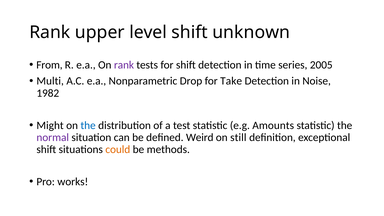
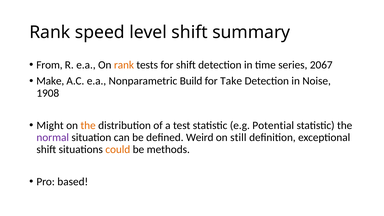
upper: upper -> speed
unknown: unknown -> summary
rank at (124, 65) colour: purple -> orange
2005: 2005 -> 2067
Multi: Multi -> Make
Drop: Drop -> Build
1982: 1982 -> 1908
the at (88, 125) colour: blue -> orange
Amounts: Amounts -> Potential
works: works -> based
